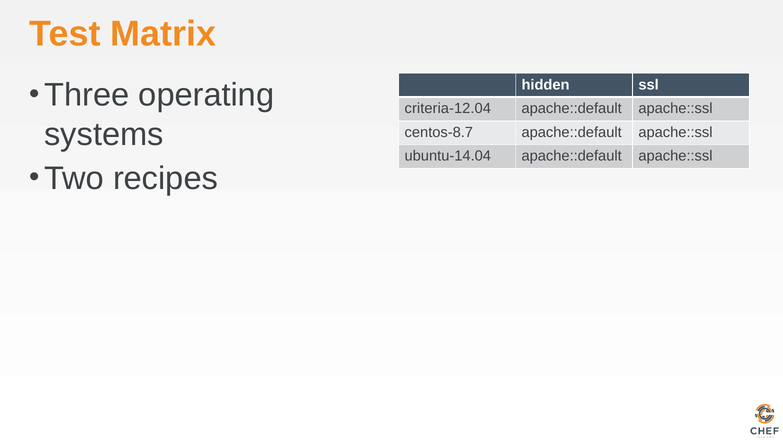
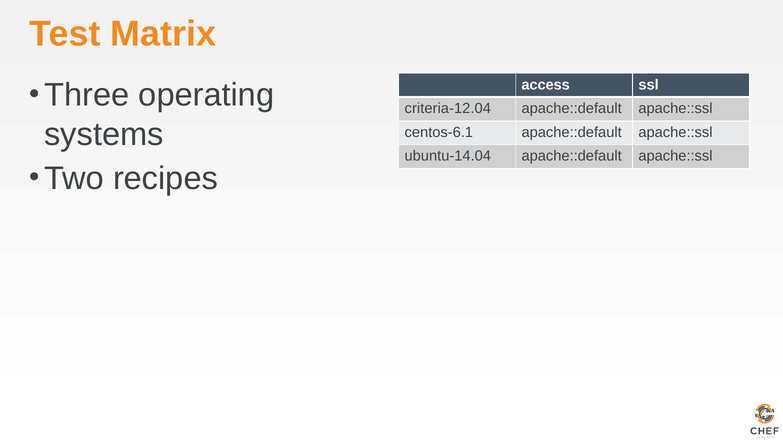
hidden: hidden -> access
centos-8.7: centos-8.7 -> centos-6.1
